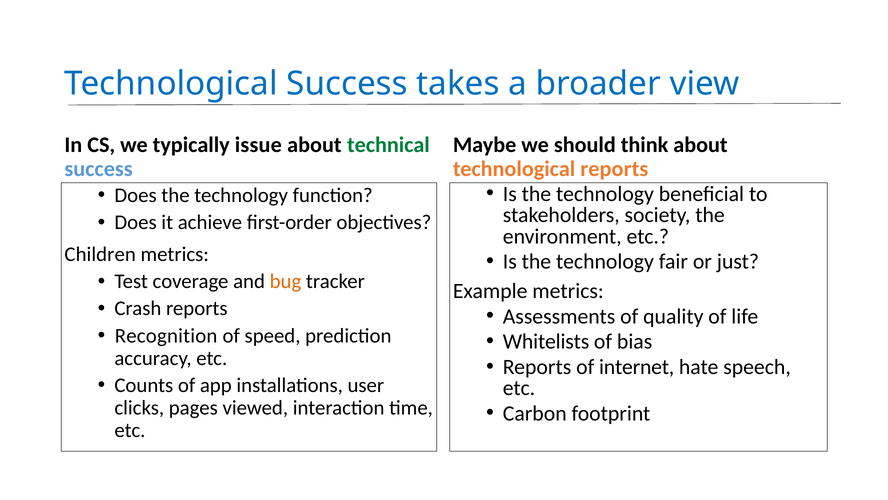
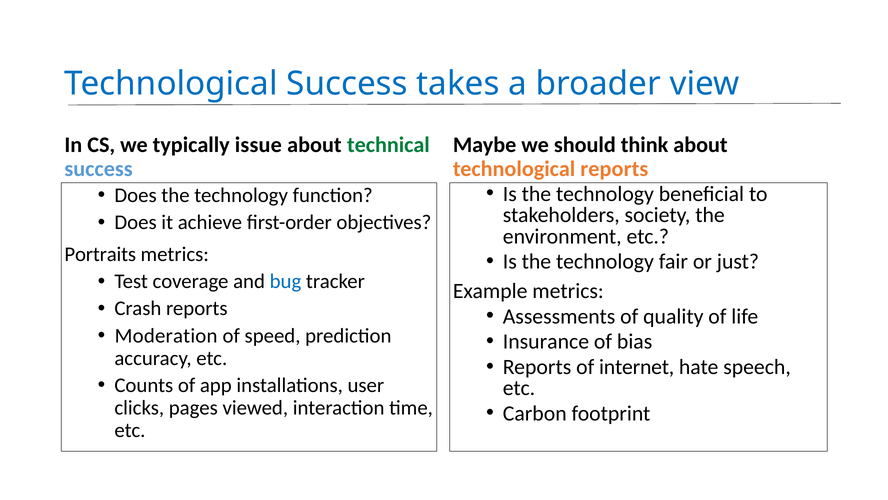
Children: Children -> Portraits
bug colour: orange -> blue
Recognition: Recognition -> Moderation
Whitelists: Whitelists -> Insurance
